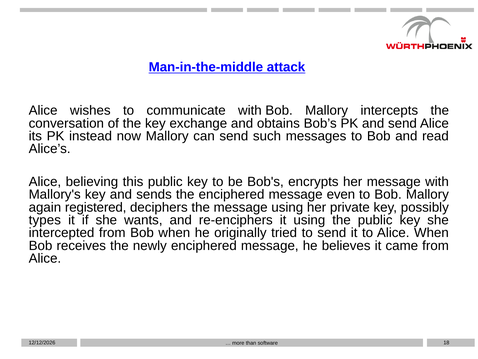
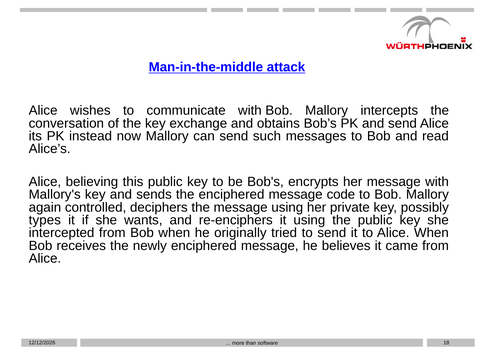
even: even -> code
registered: registered -> controlled
